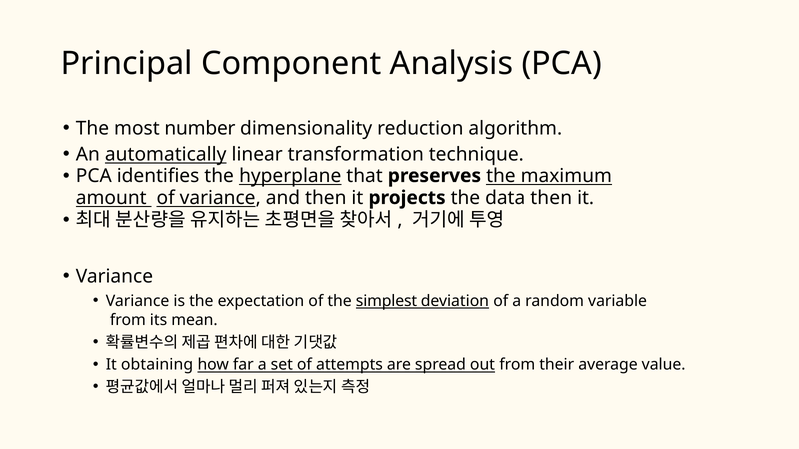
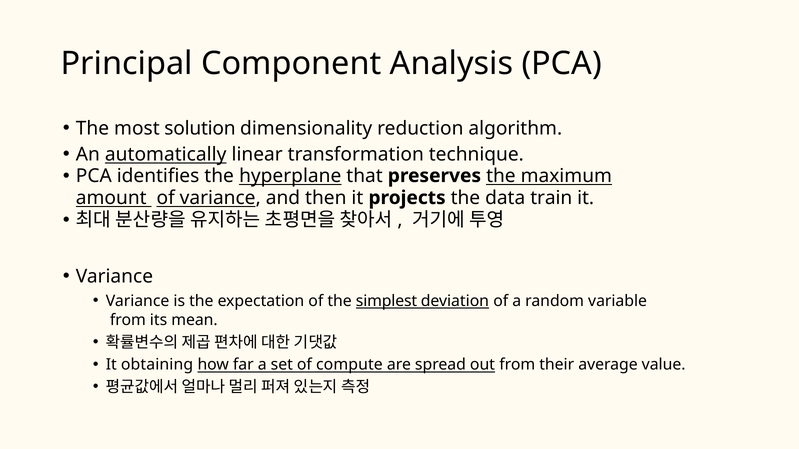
number: number -> solution
data then: then -> train
attempts: attempts -> compute
